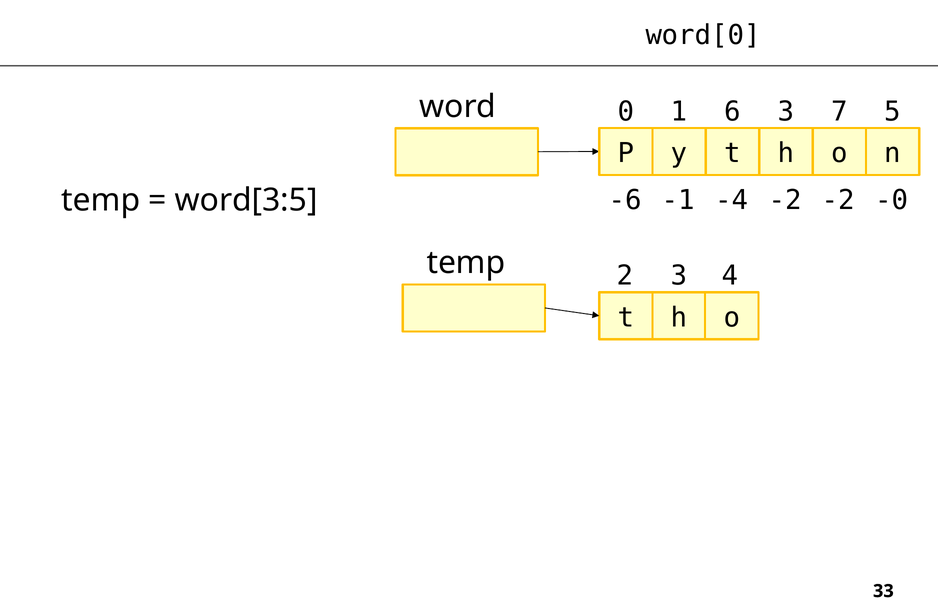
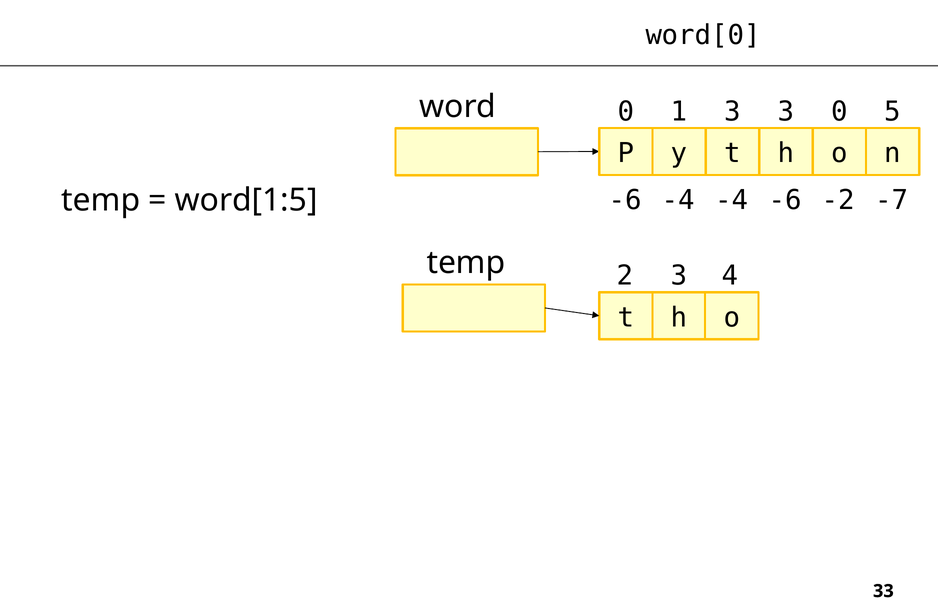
1 6: 6 -> 3
3 7: 7 -> 0
-6 -1: -1 -> -4
-4 -2: -2 -> -6
-0: -0 -> -7
word[3:5: word[3:5 -> word[1:5
